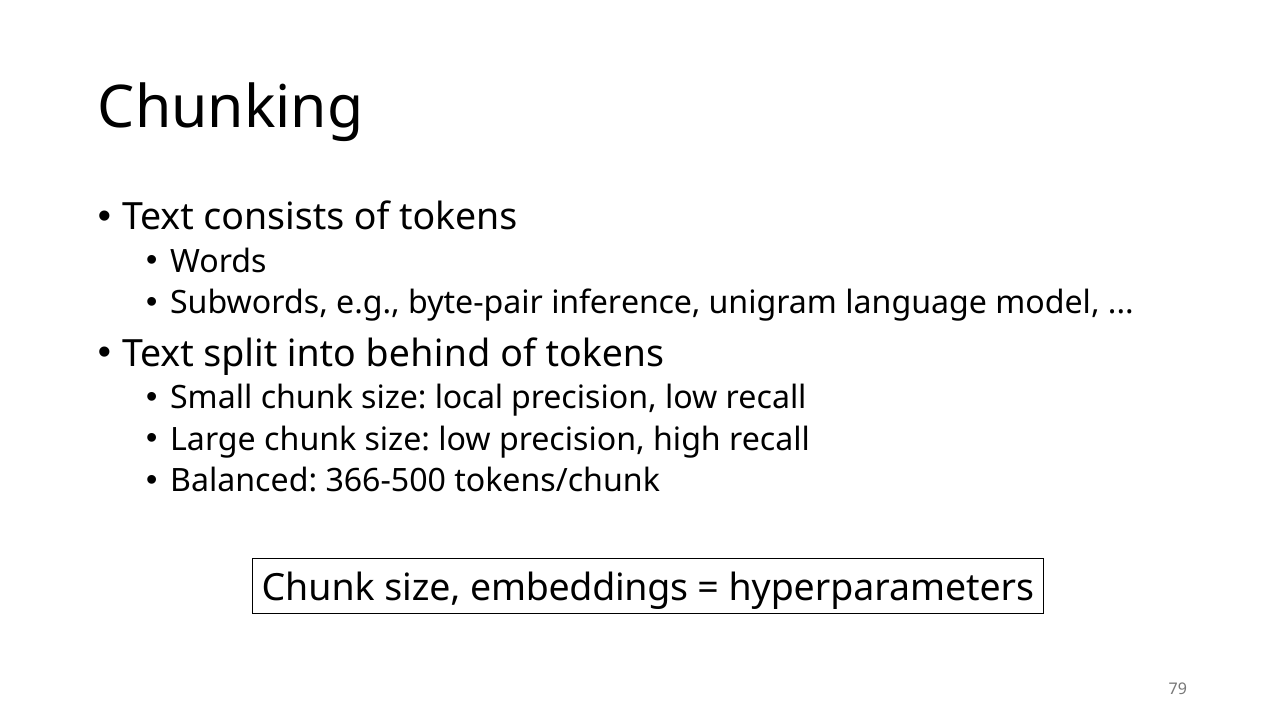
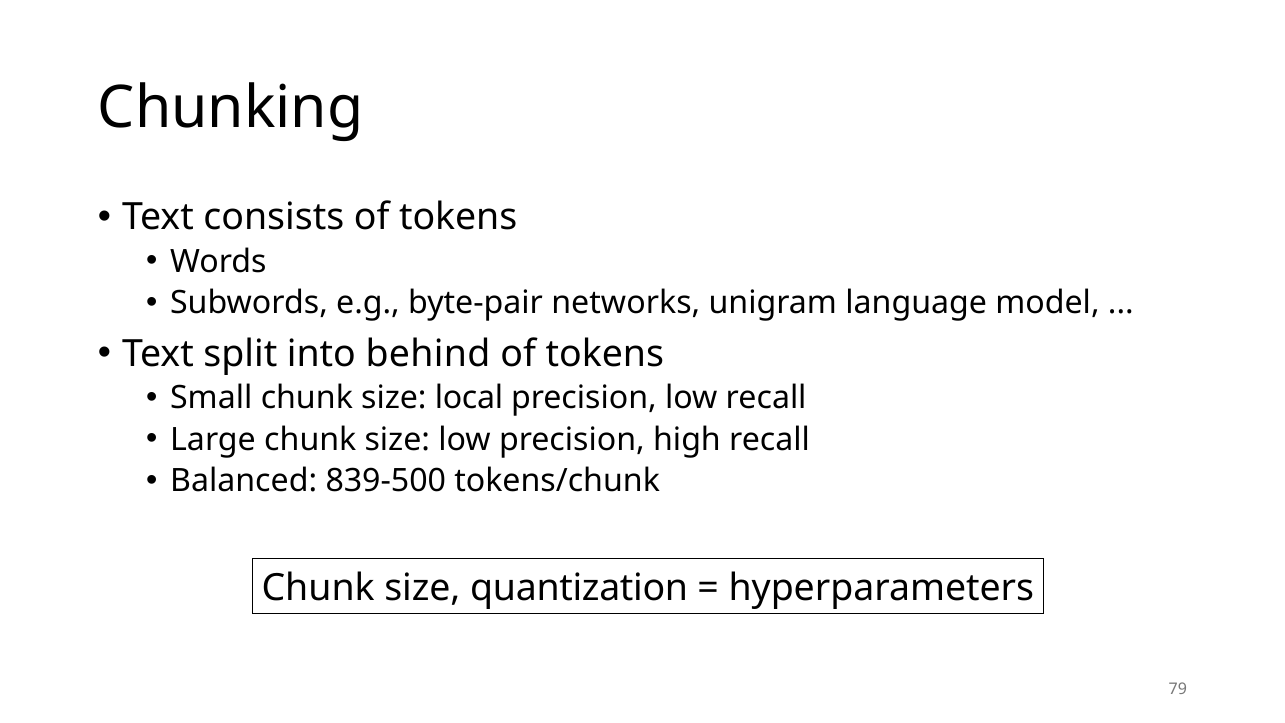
inference: inference -> networks
366-500: 366-500 -> 839-500
embeddings: embeddings -> quantization
